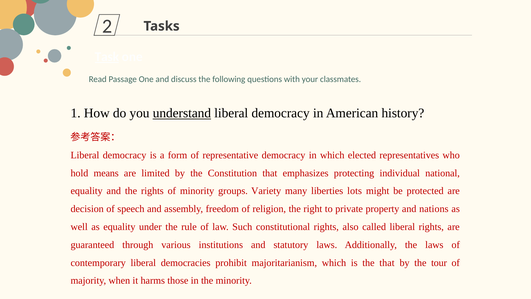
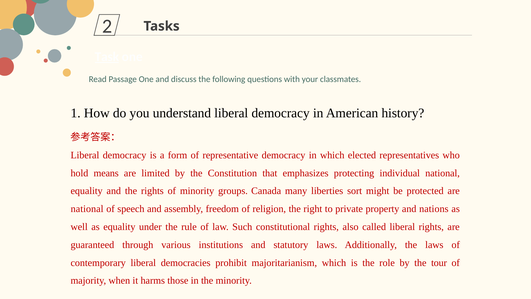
understand underline: present -> none
Variety: Variety -> Canada
lots: lots -> sort
decision at (87, 209): decision -> national
the that: that -> role
